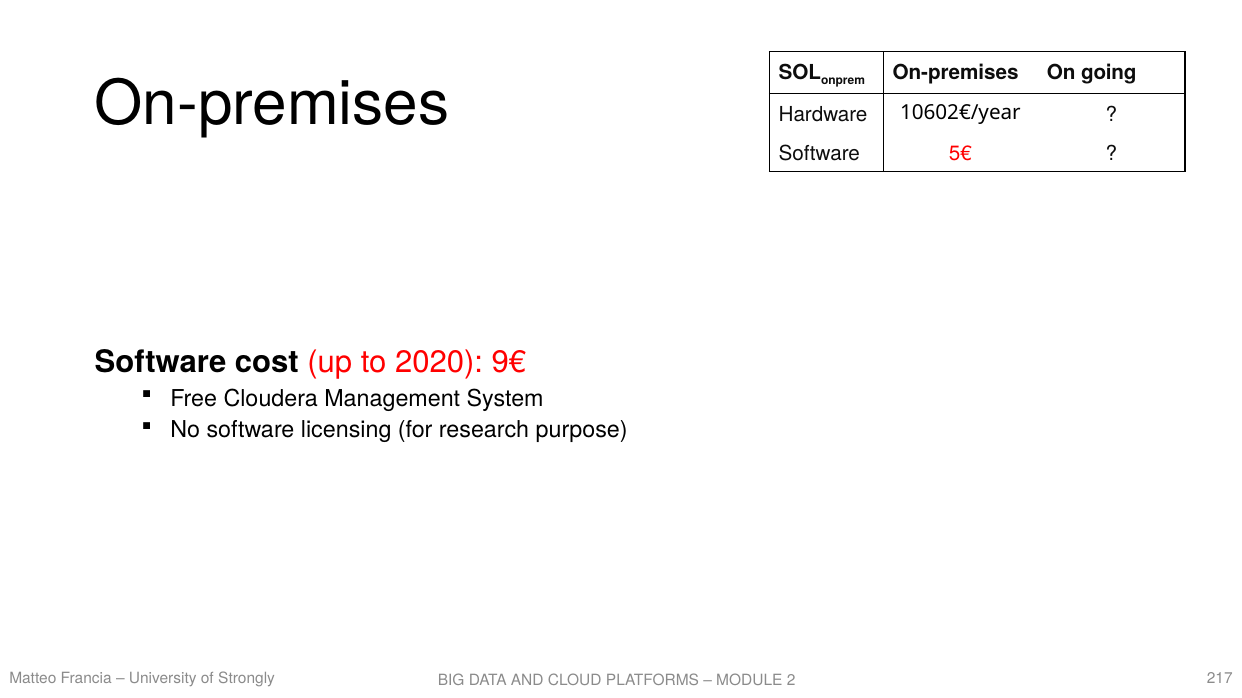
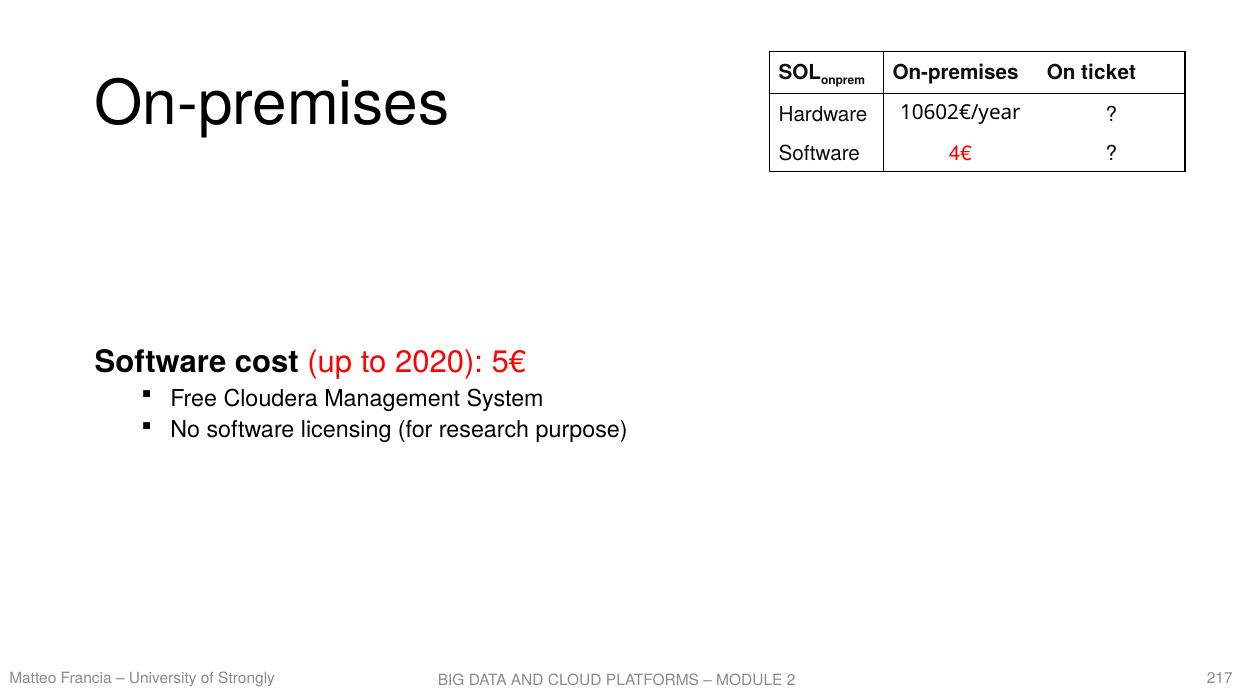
going: going -> ticket
5€: 5€ -> 4€
9€: 9€ -> 5€
